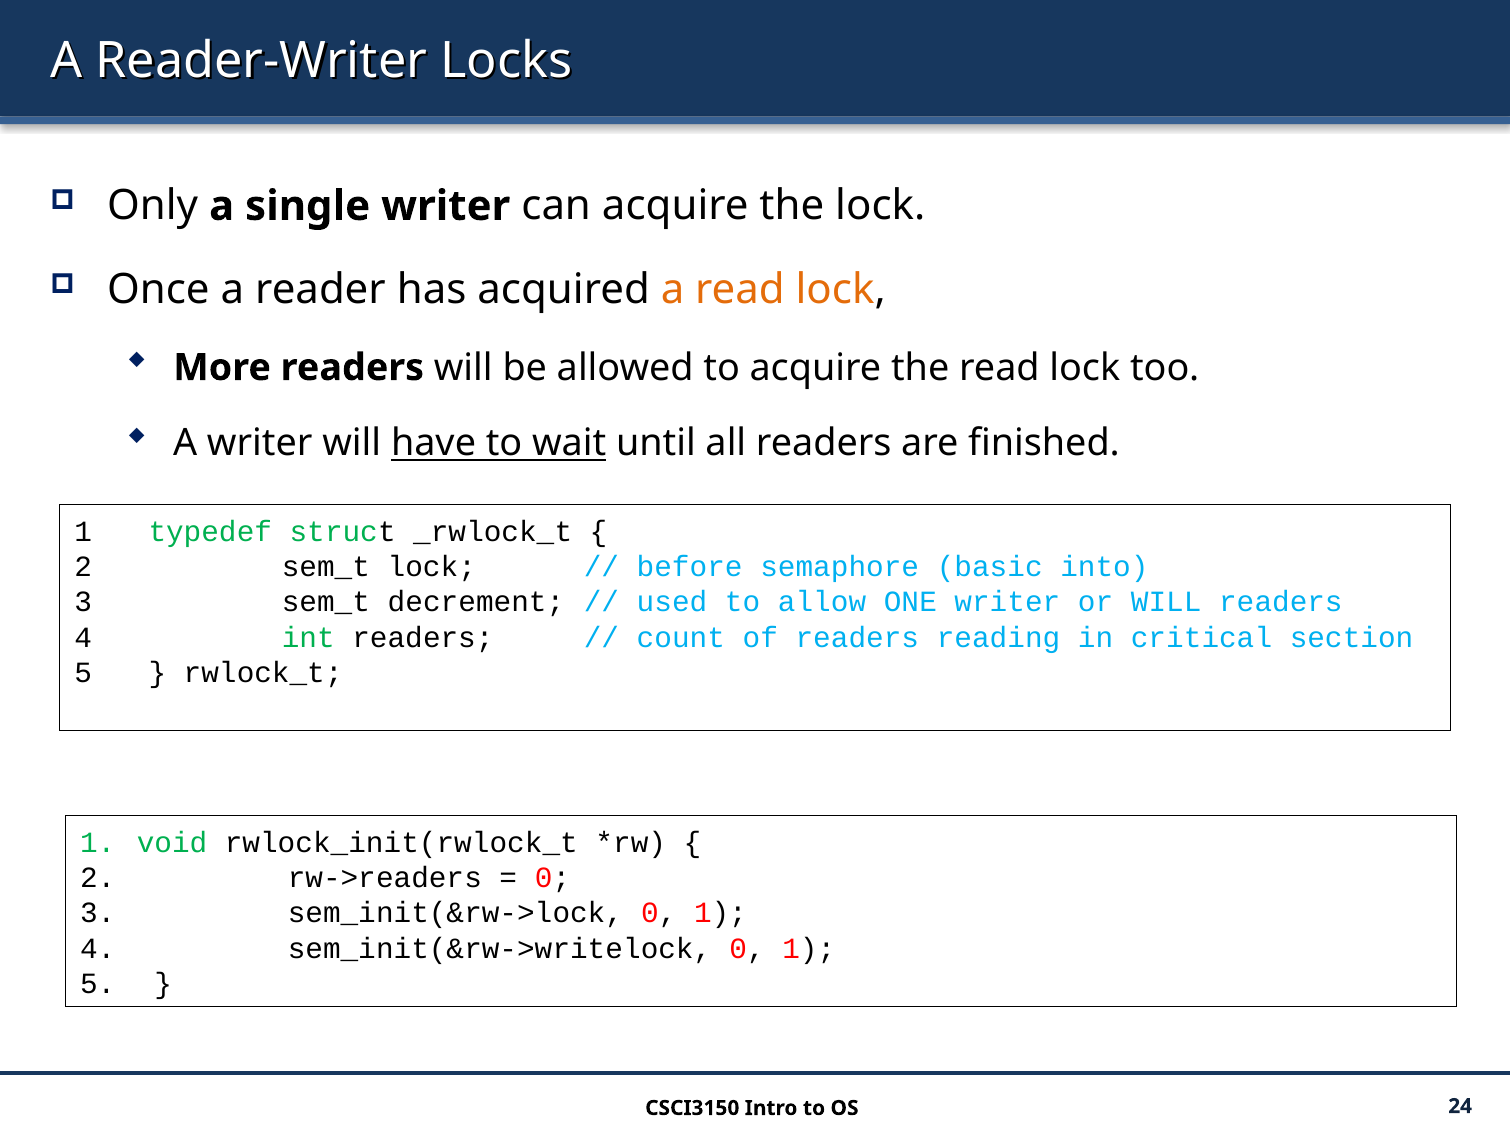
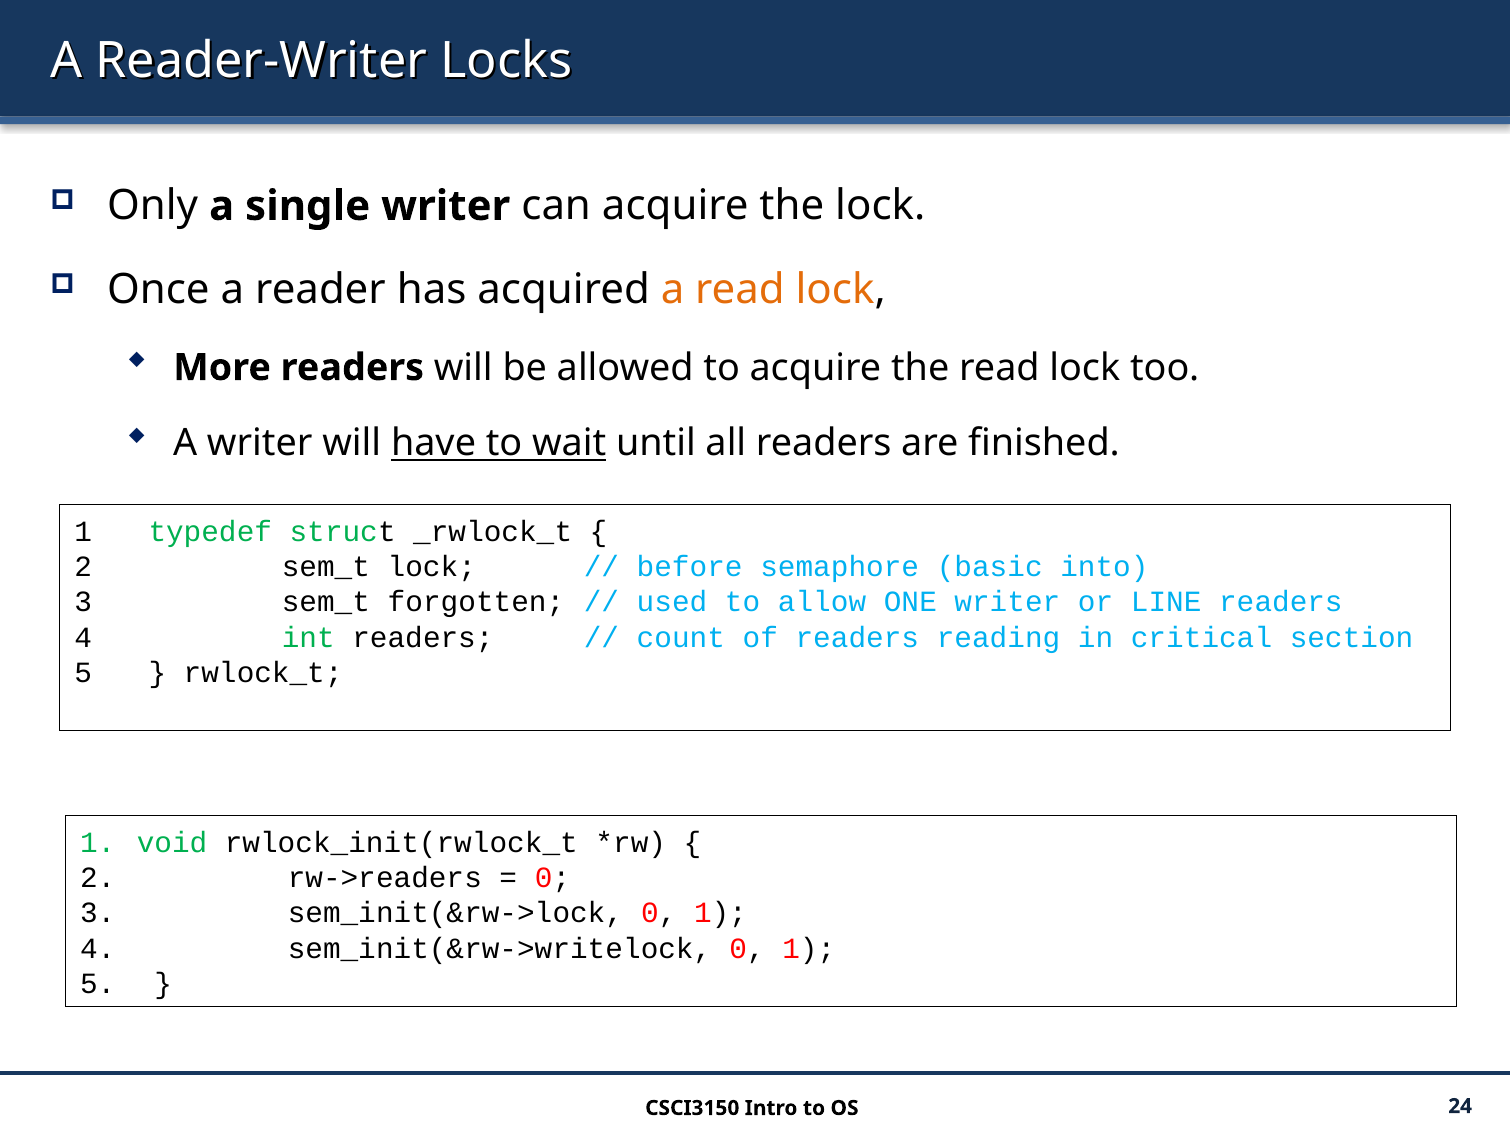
decrement: decrement -> forgotten
or WILL: WILL -> LINE
